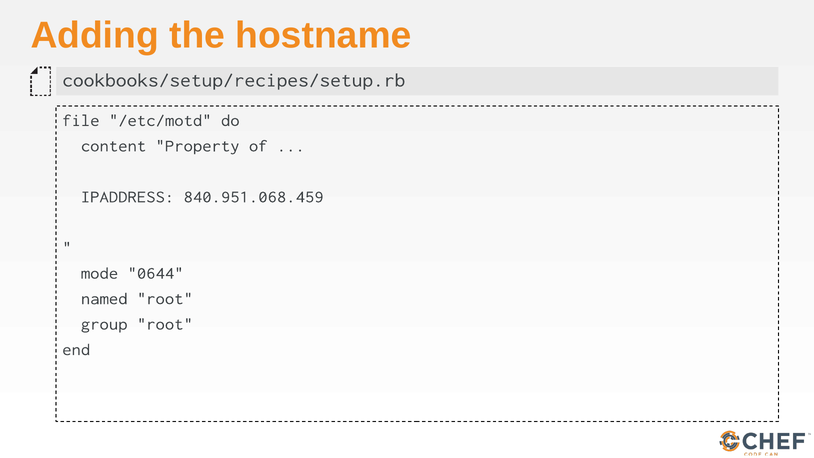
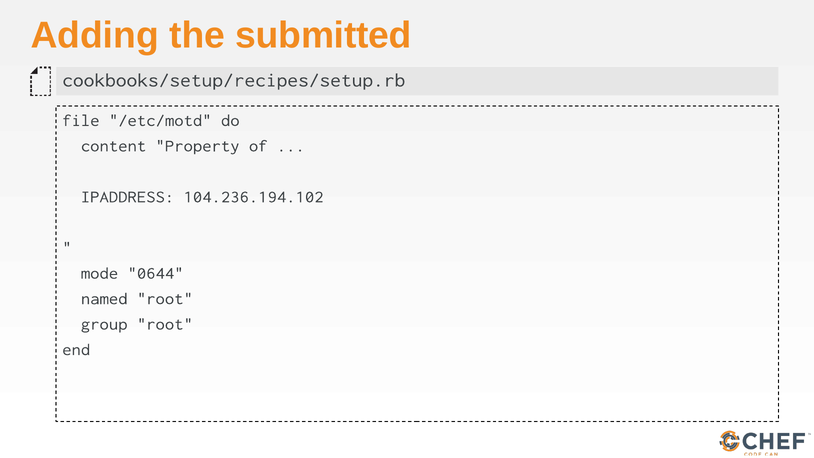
hostname: hostname -> submitted
840.951.068.459: 840.951.068.459 -> 104.236.194.102
